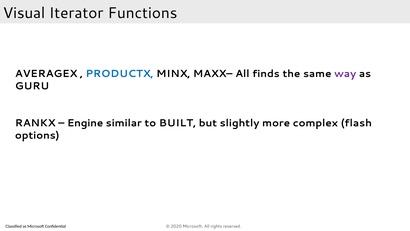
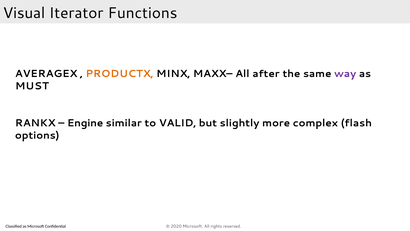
PRODUCTX colour: blue -> orange
finds: finds -> after
GURU: GURU -> MUST
BUILT: BUILT -> VALID
